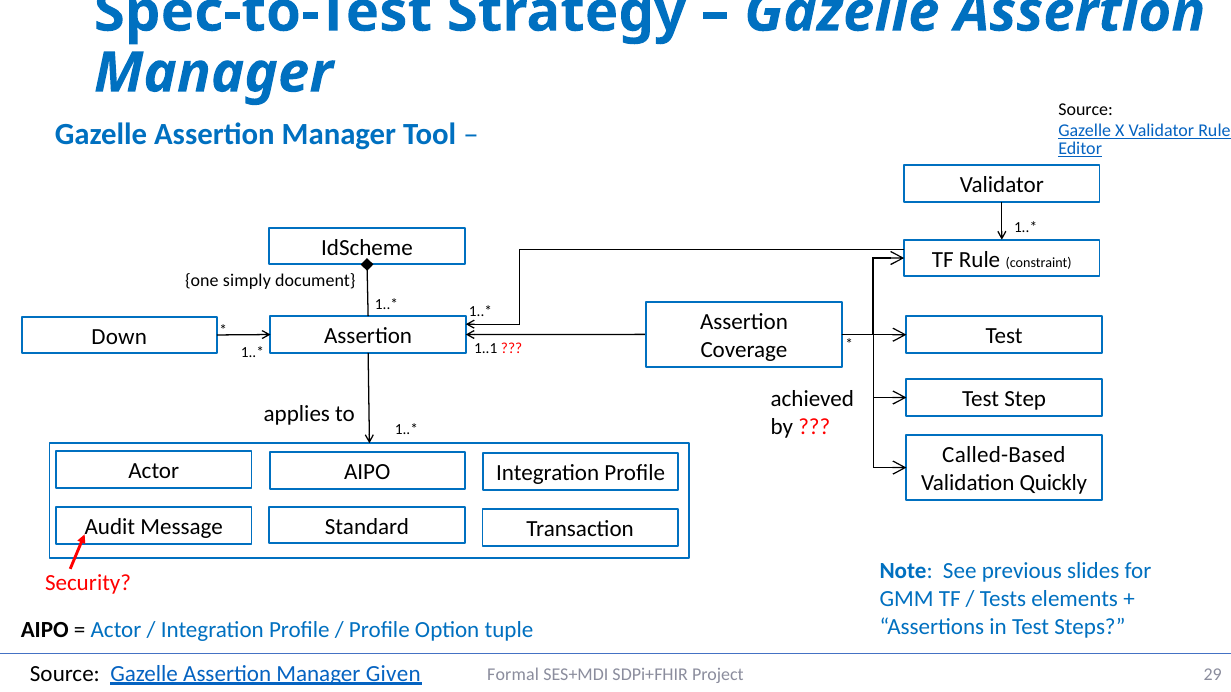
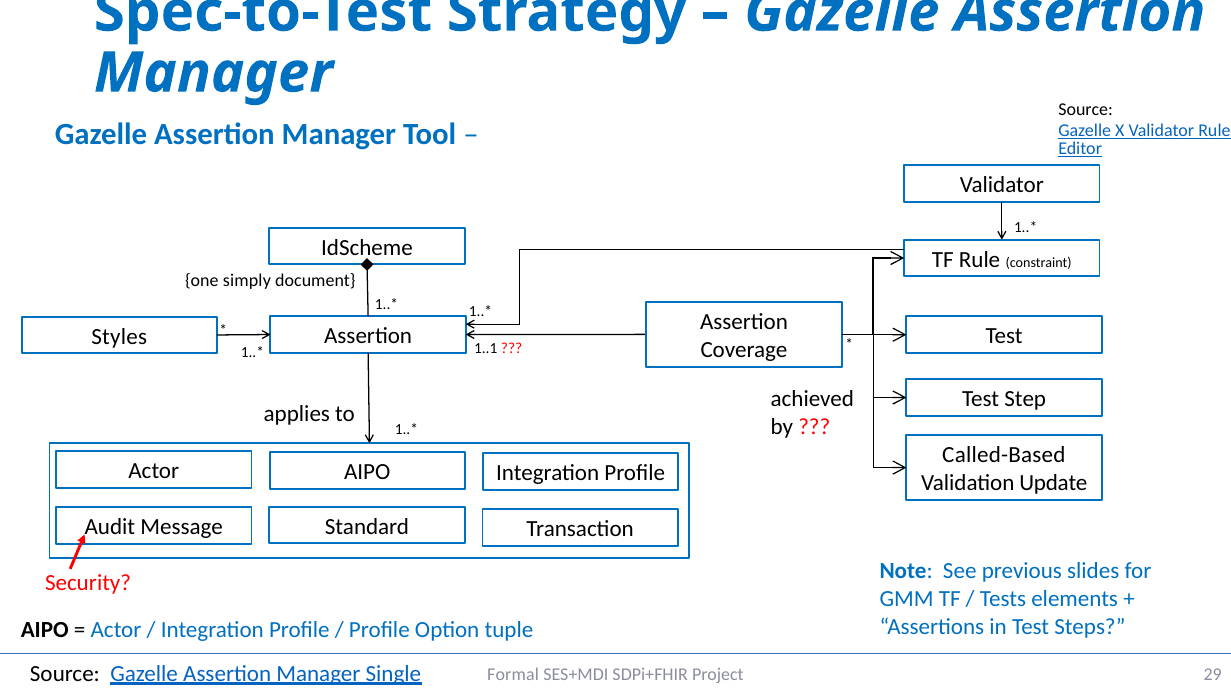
Down: Down -> Styles
Quickly: Quickly -> Update
Given: Given -> Single
